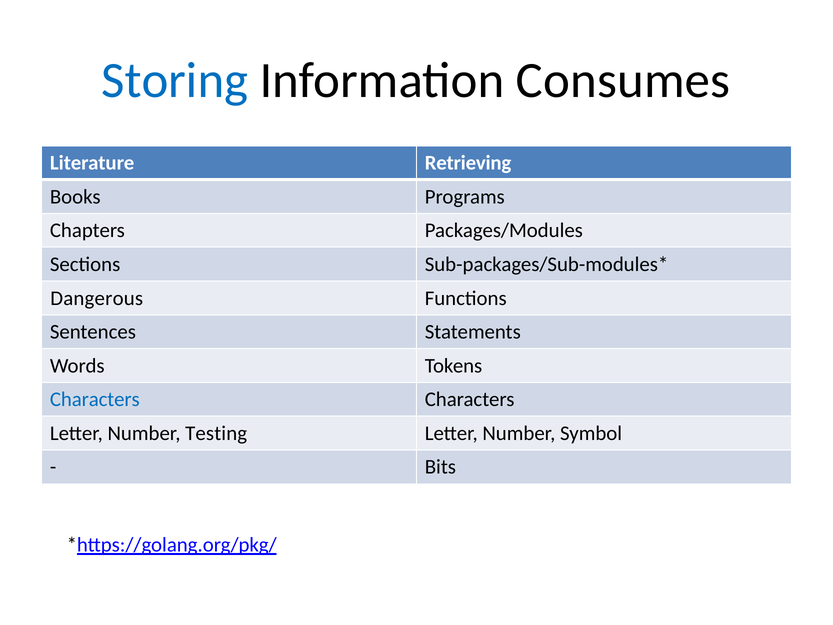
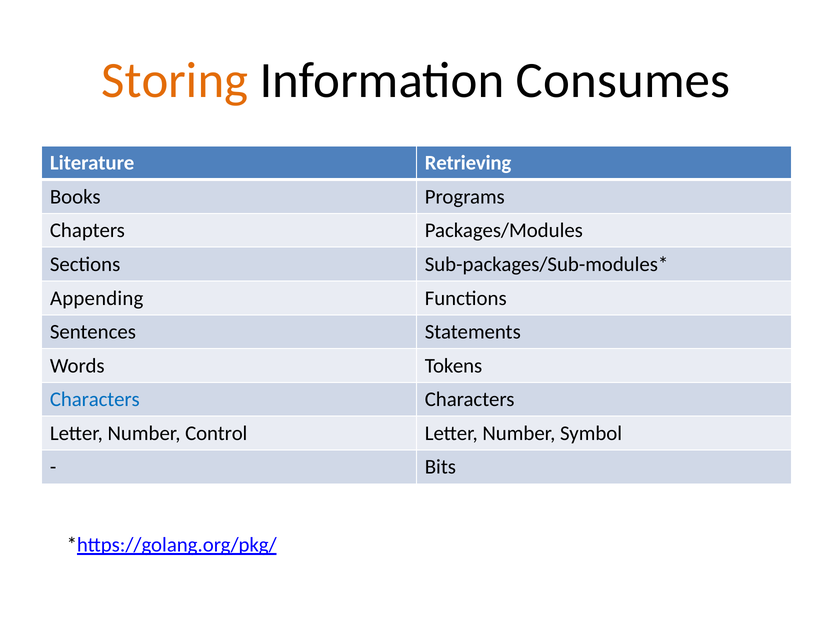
Storing colour: blue -> orange
Dangerous: Dangerous -> Appending
Testing: Testing -> Control
